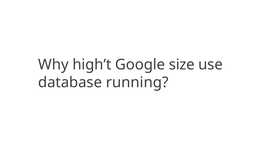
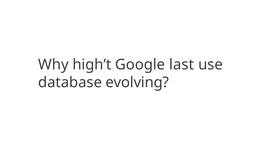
size: size -> last
running: running -> evolving
